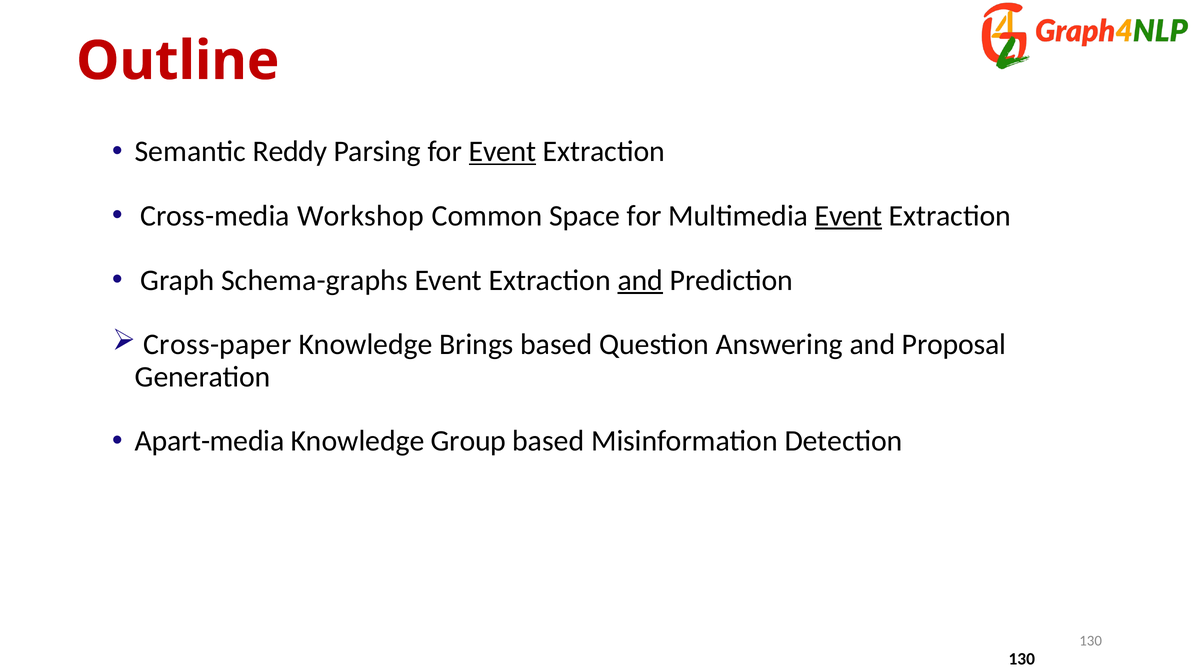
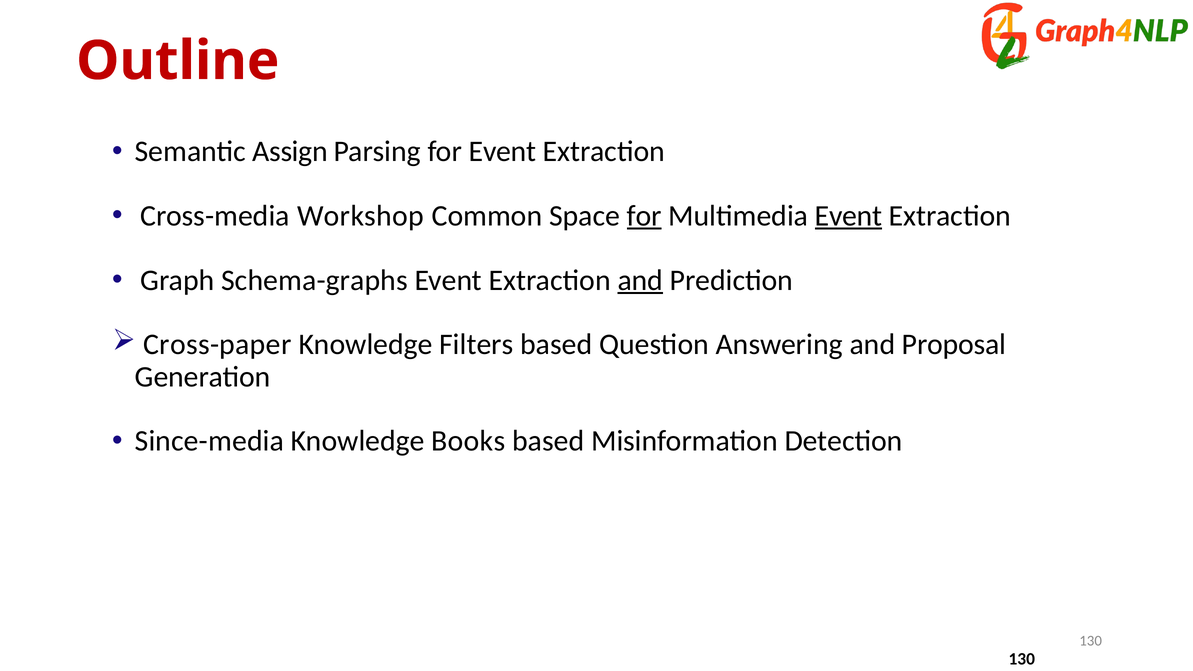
Reddy: Reddy -> Assign
Event at (503, 151) underline: present -> none
for at (644, 216) underline: none -> present
Brings: Brings -> Filters
Apart-media: Apart-media -> Since-media
Group: Group -> Books
